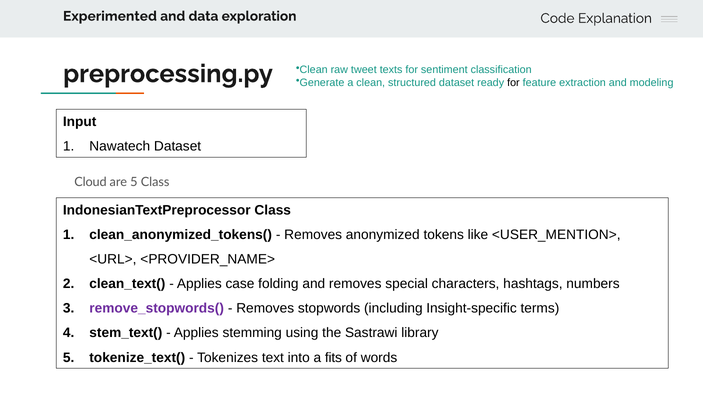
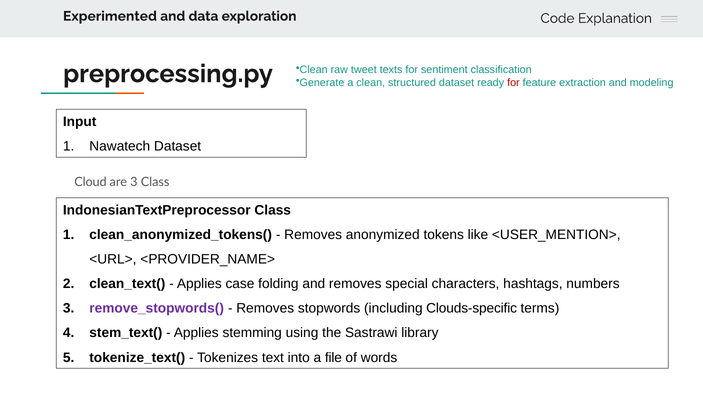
for at (513, 83) colour: black -> red
are 5: 5 -> 3
Insight-specific: Insight-specific -> Clouds-specific
fits: fits -> file
